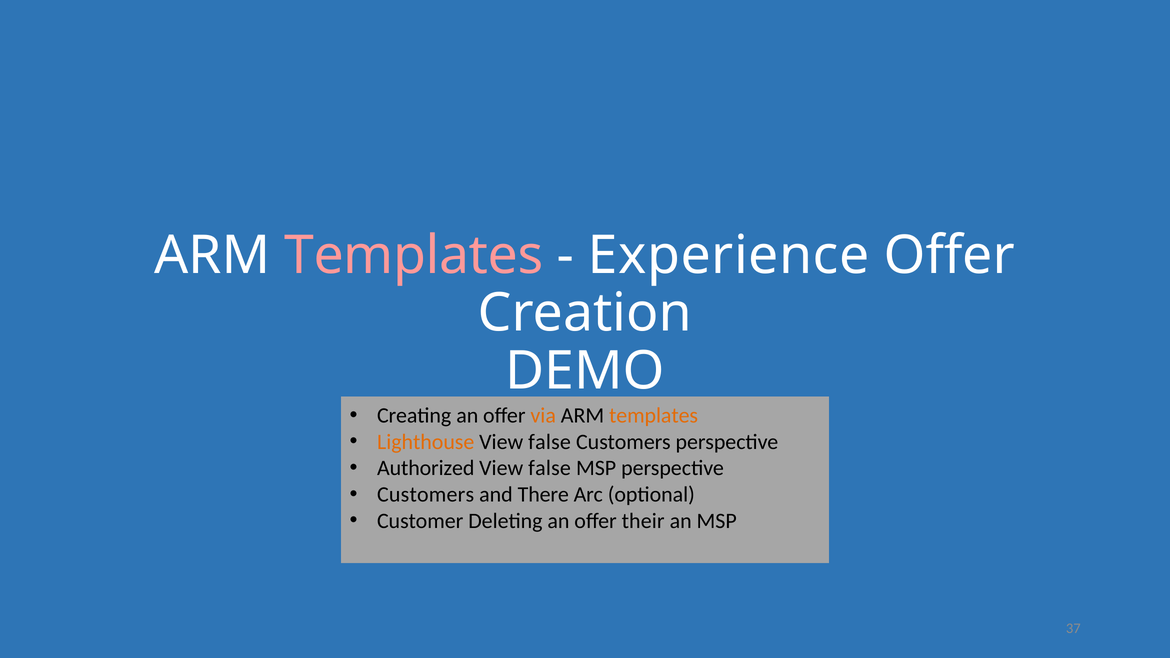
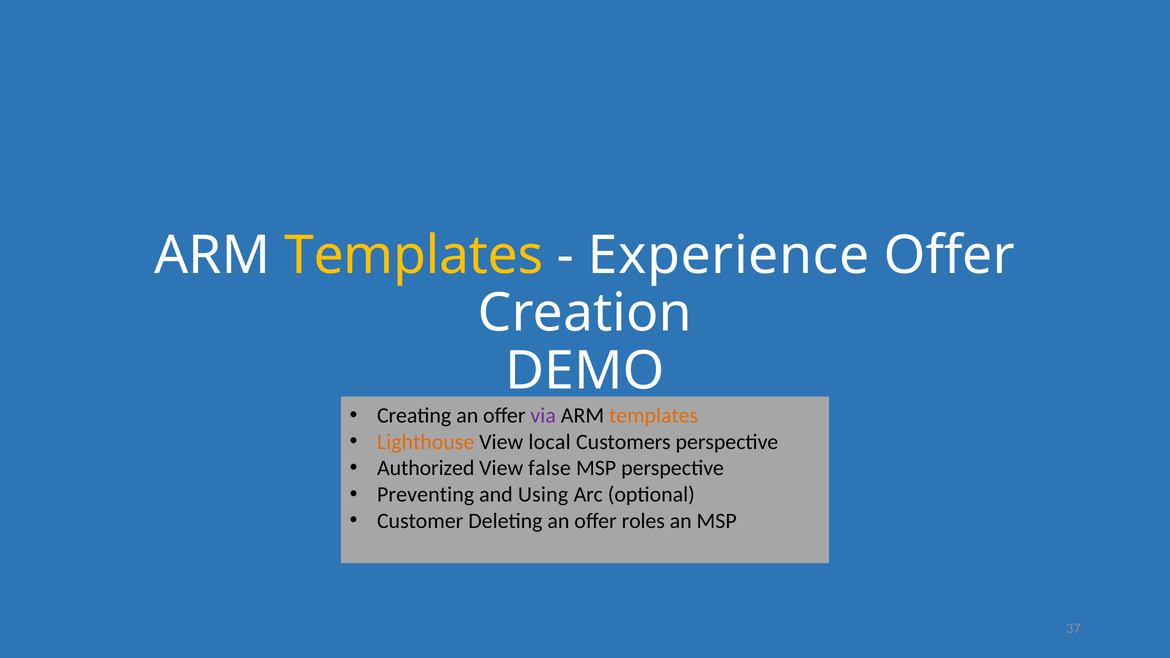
Templates at (414, 255) colour: pink -> yellow
via colour: orange -> purple
false at (550, 442): false -> local
Customers at (426, 495): Customers -> Preventing
There: There -> Using
their: their -> roles
